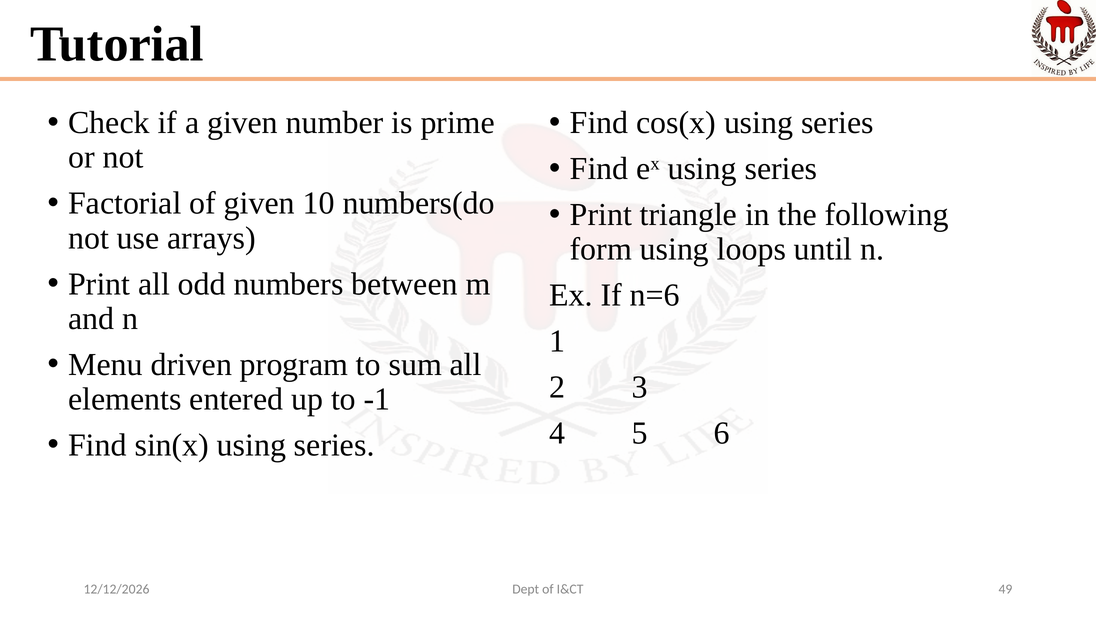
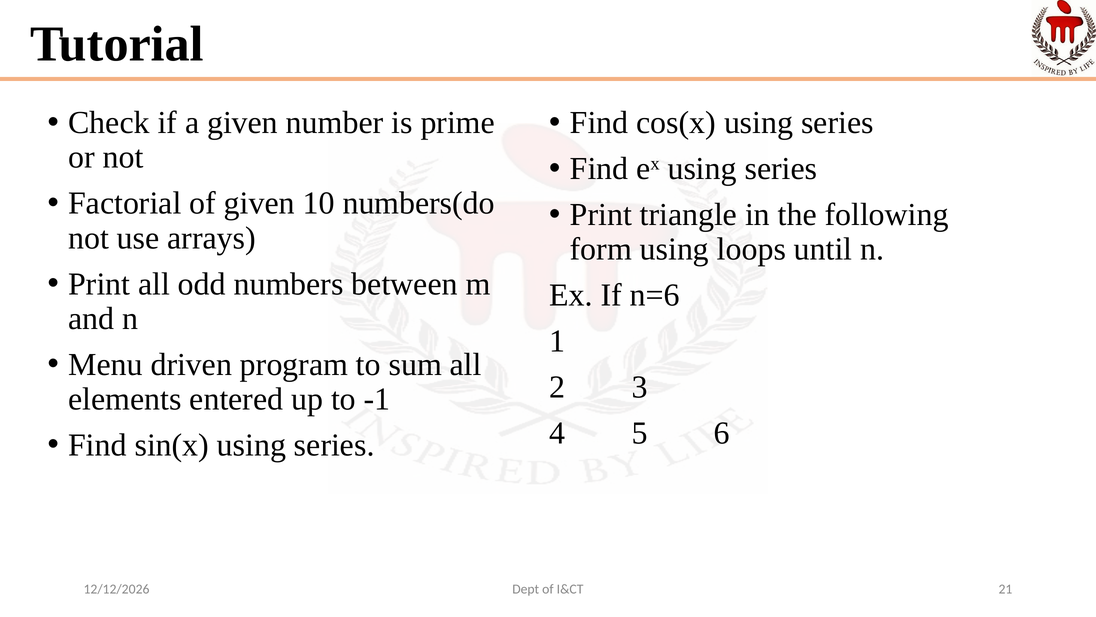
49: 49 -> 21
